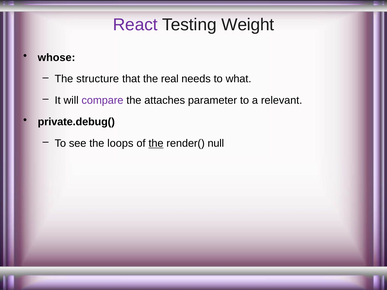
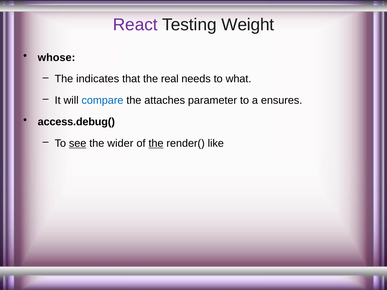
structure: structure -> indicates
compare colour: purple -> blue
relevant: relevant -> ensures
private.debug(: private.debug( -> access.debug(
see underline: none -> present
loops: loops -> wider
null: null -> like
